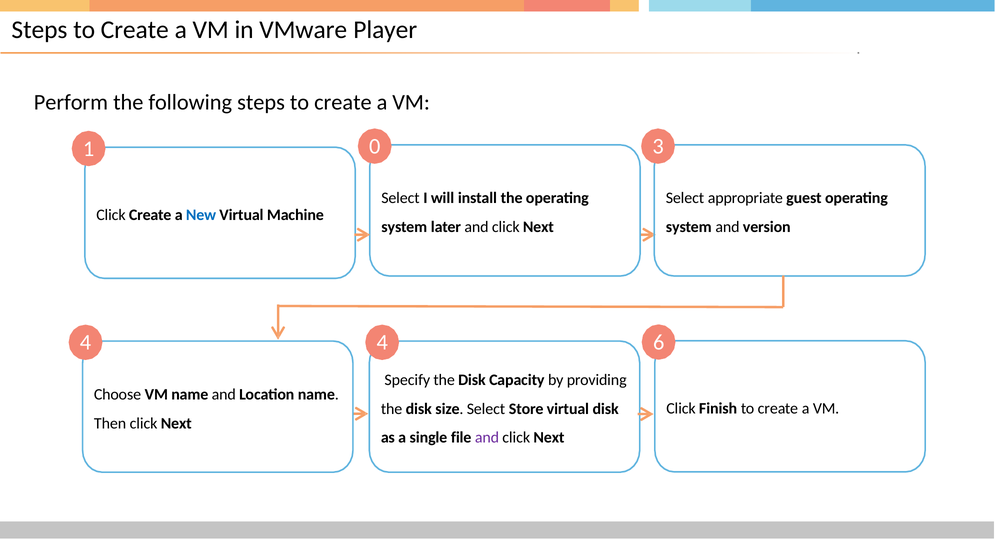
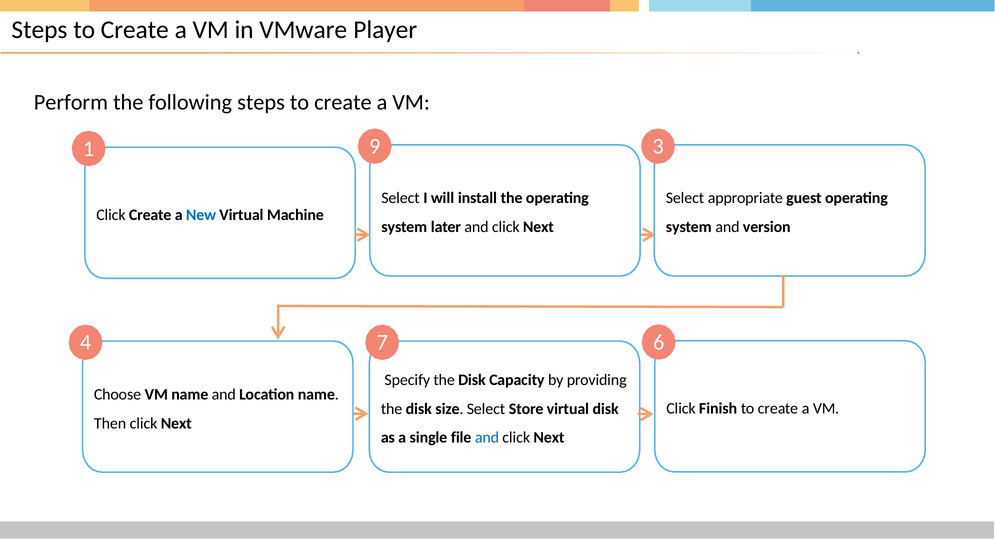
0: 0 -> 9
4 4: 4 -> 7
and at (487, 437) colour: purple -> blue
